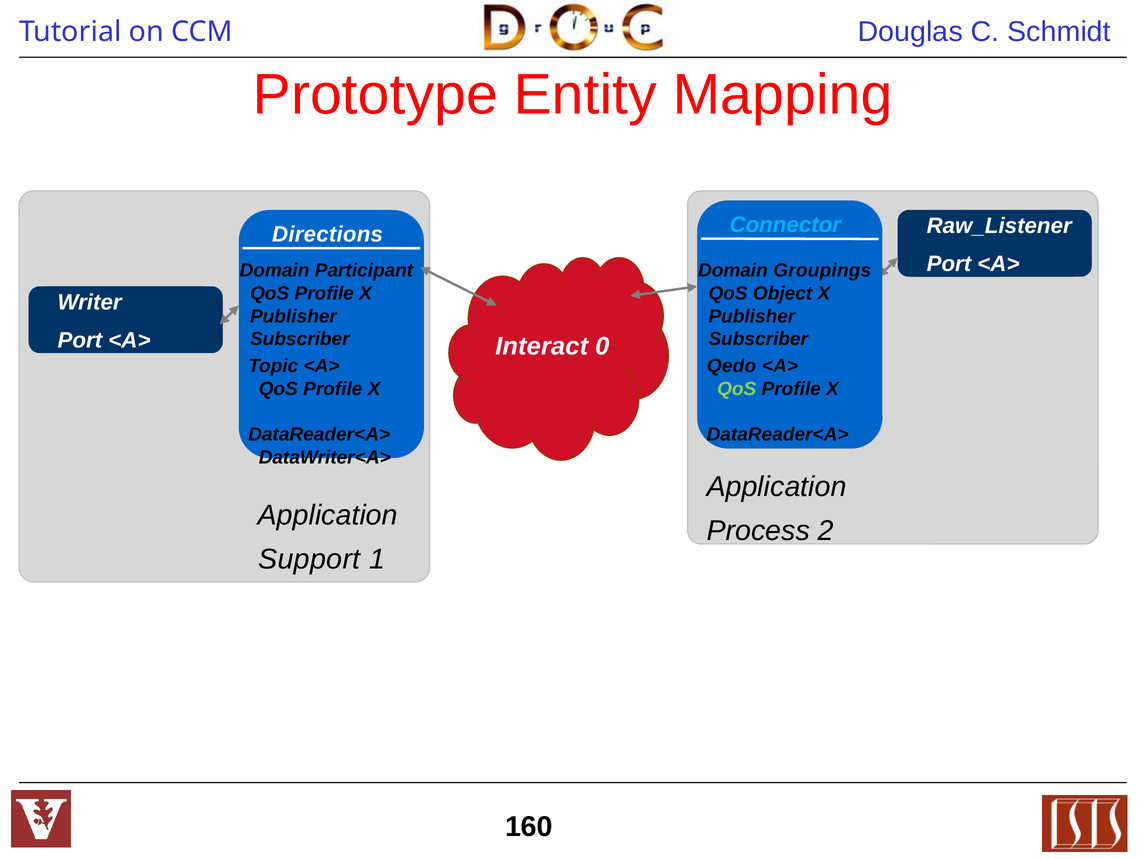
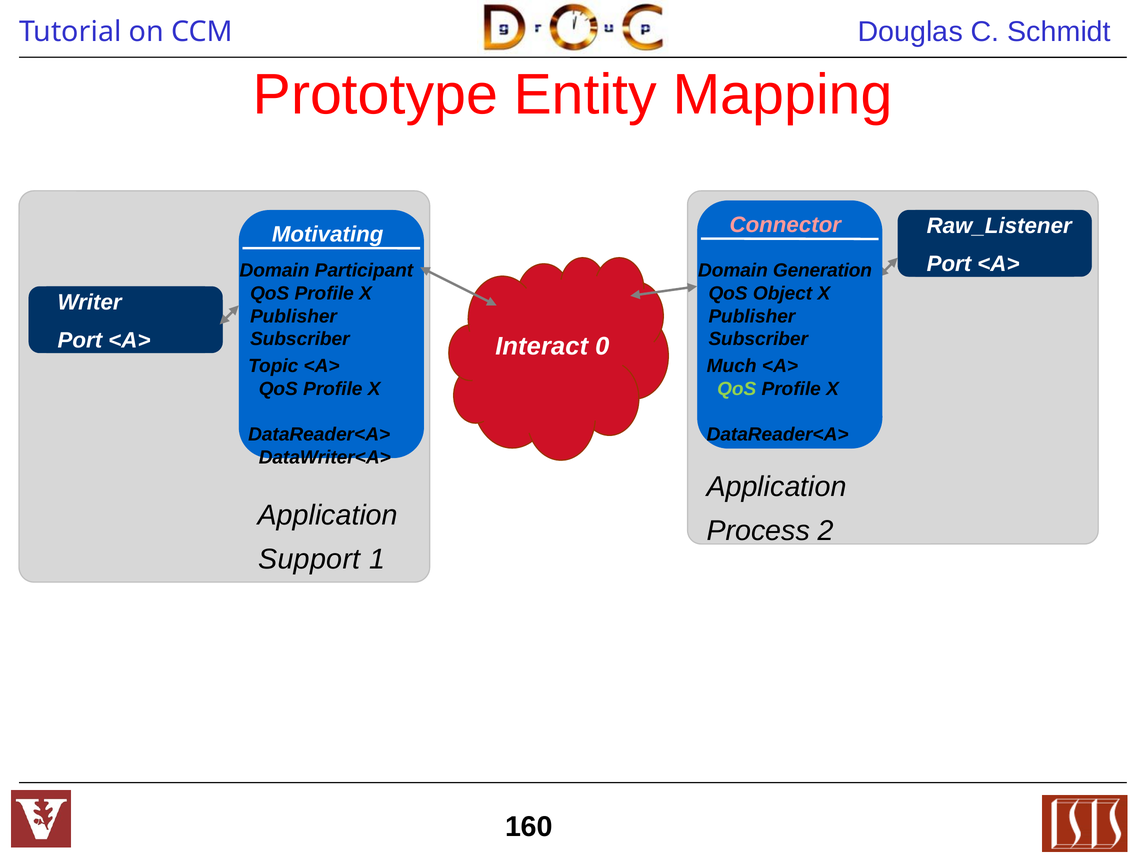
Connector colour: light blue -> pink
Directions: Directions -> Motivating
Groupings: Groupings -> Generation
Qedo: Qedo -> Much
